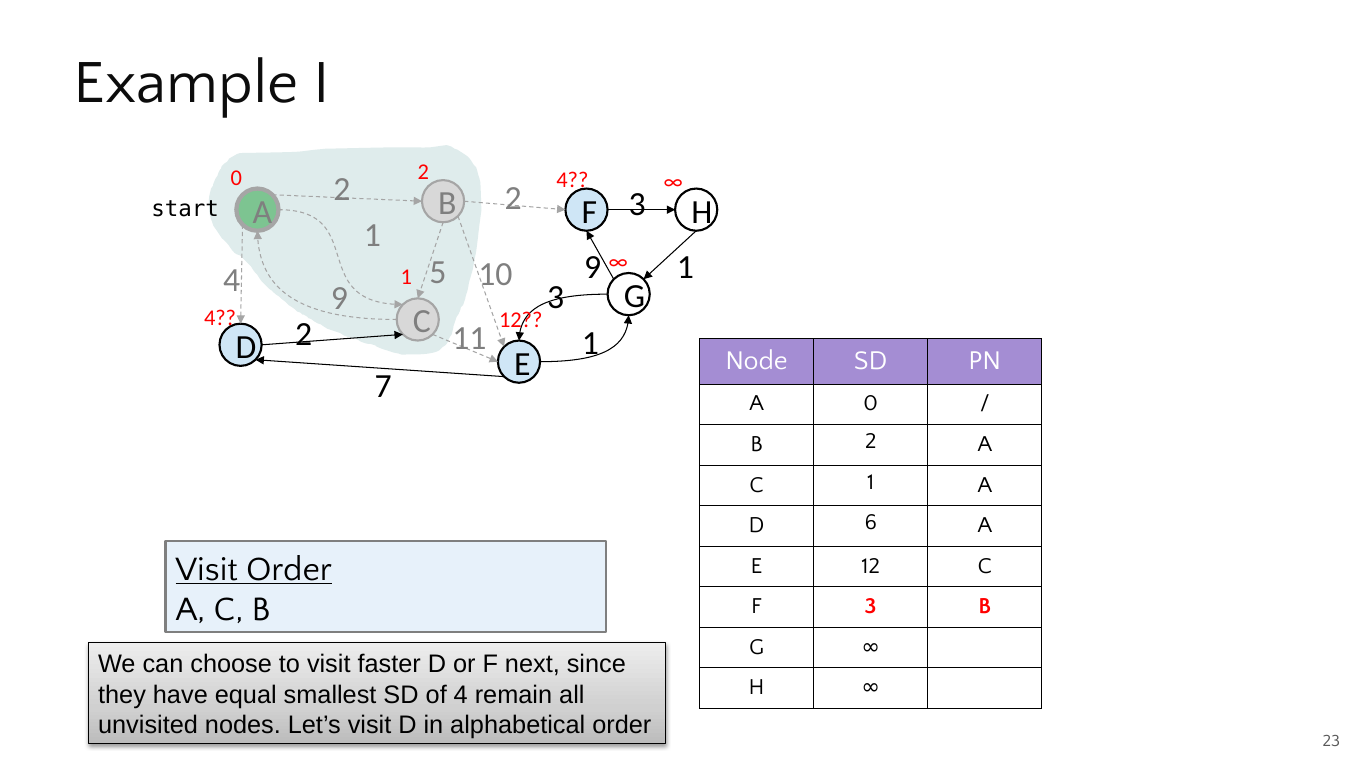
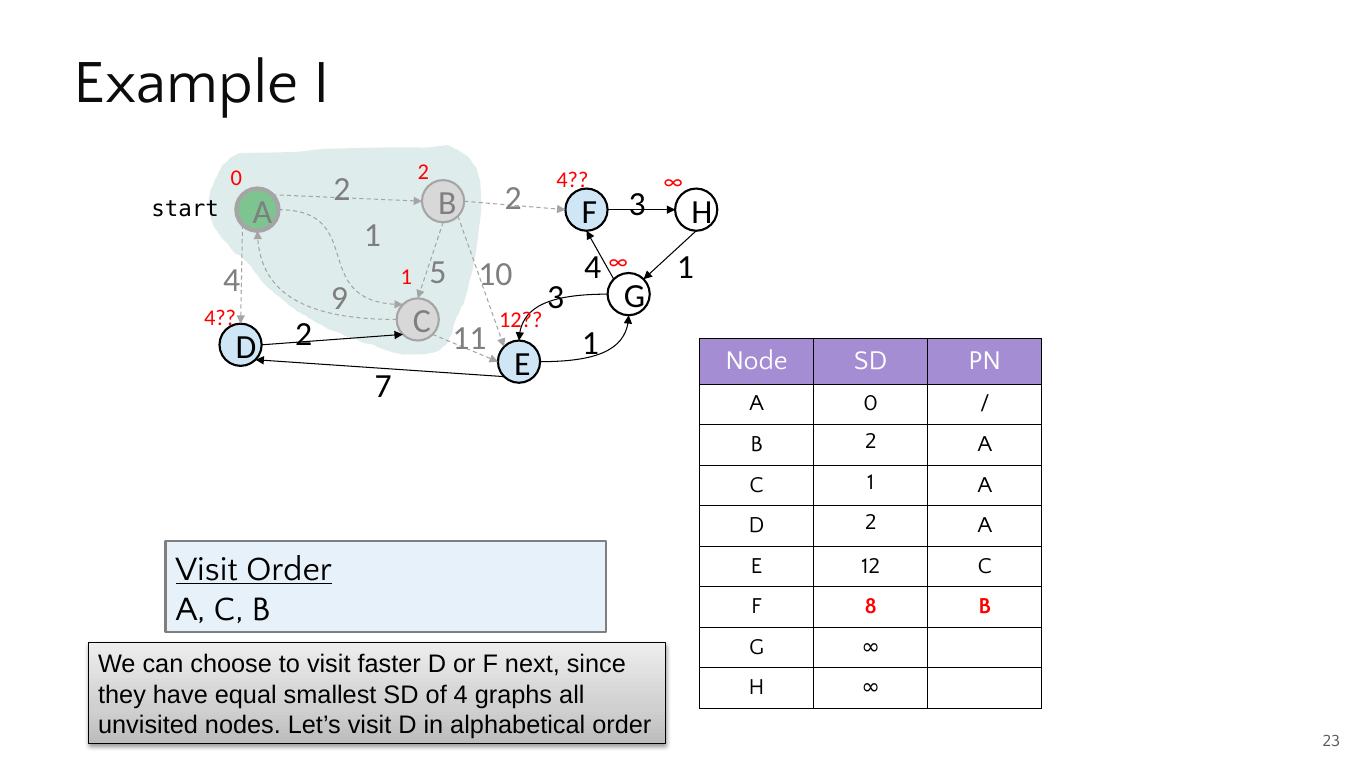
10 9: 9 -> 4
D 6: 6 -> 2
F 3: 3 -> 8
remain: remain -> graphs
